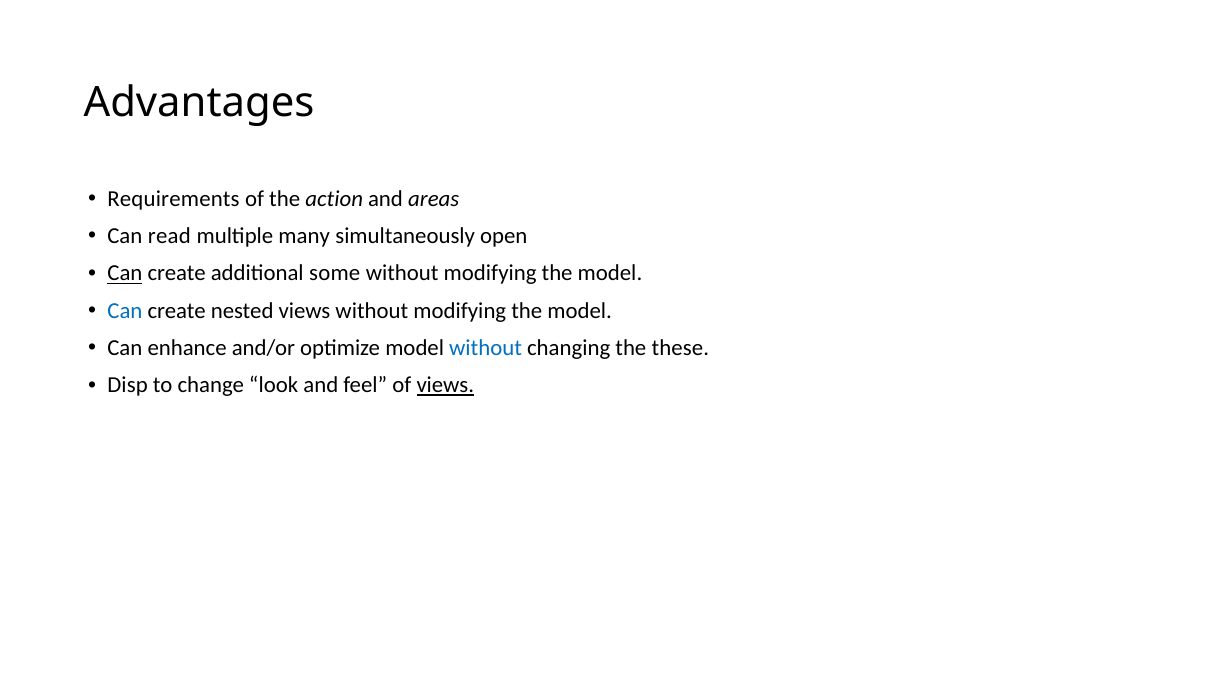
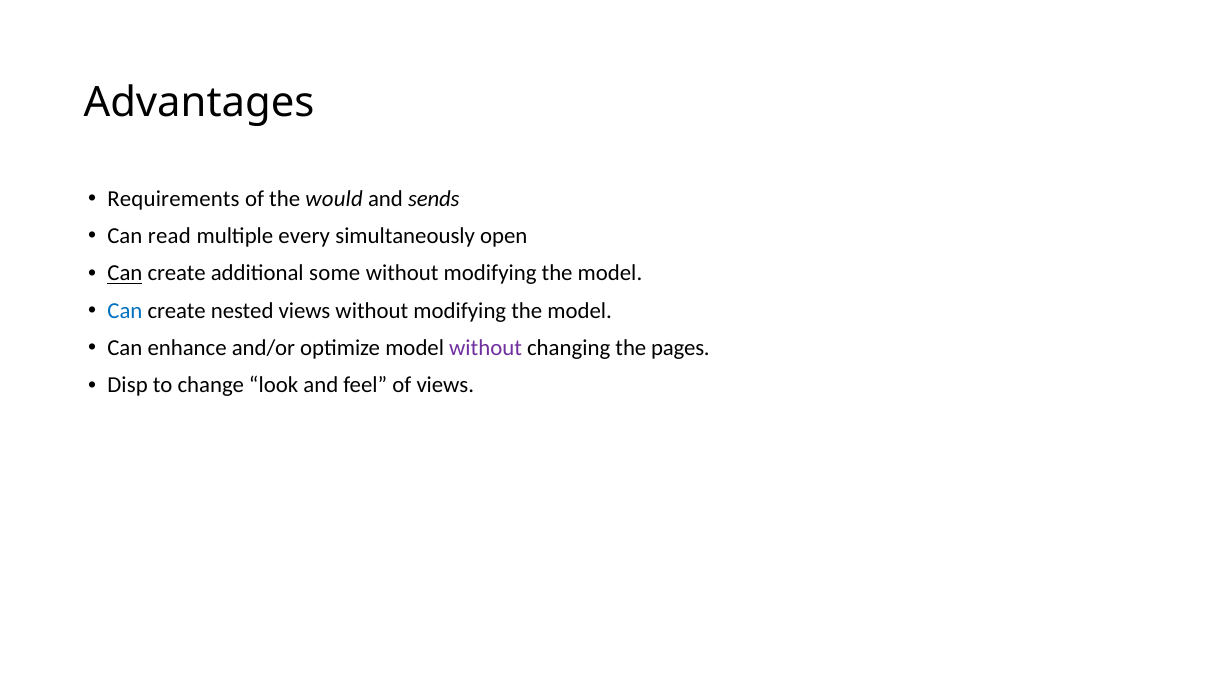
action: action -> would
areas: areas -> sends
many: many -> every
without at (486, 348) colour: blue -> purple
these: these -> pages
views at (445, 386) underline: present -> none
